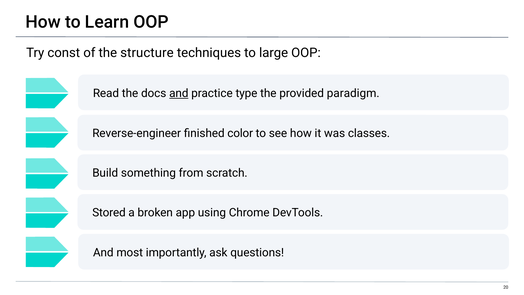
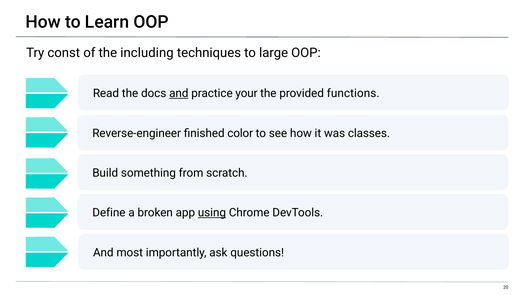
structure: structure -> including
type: type -> your
paradigm: paradigm -> functions
Stored: Stored -> Define
using underline: none -> present
